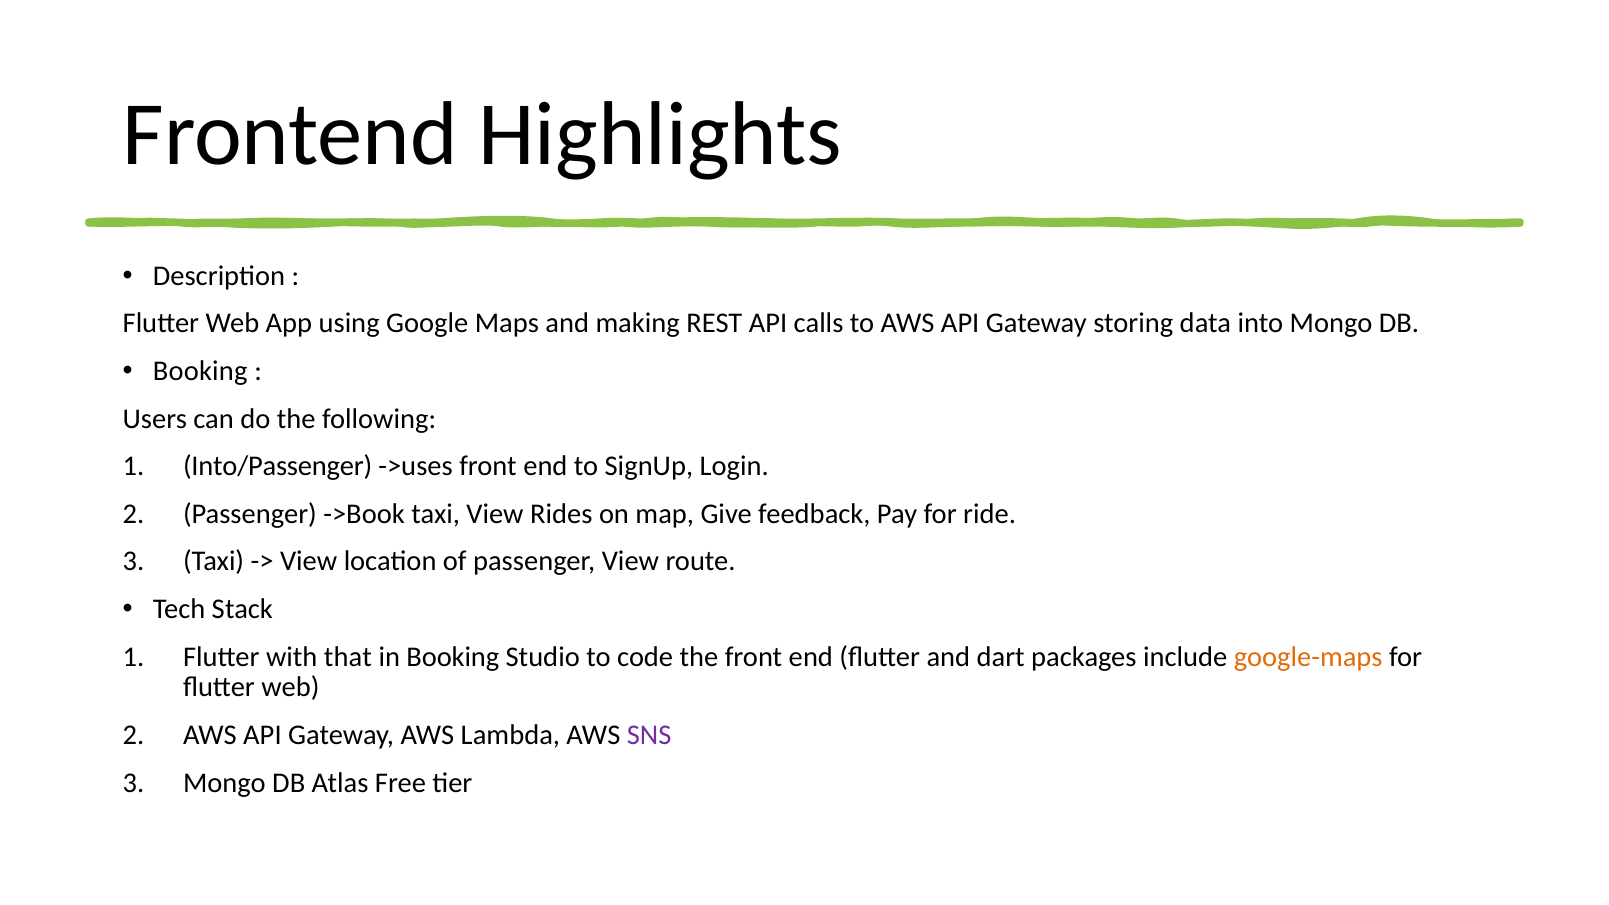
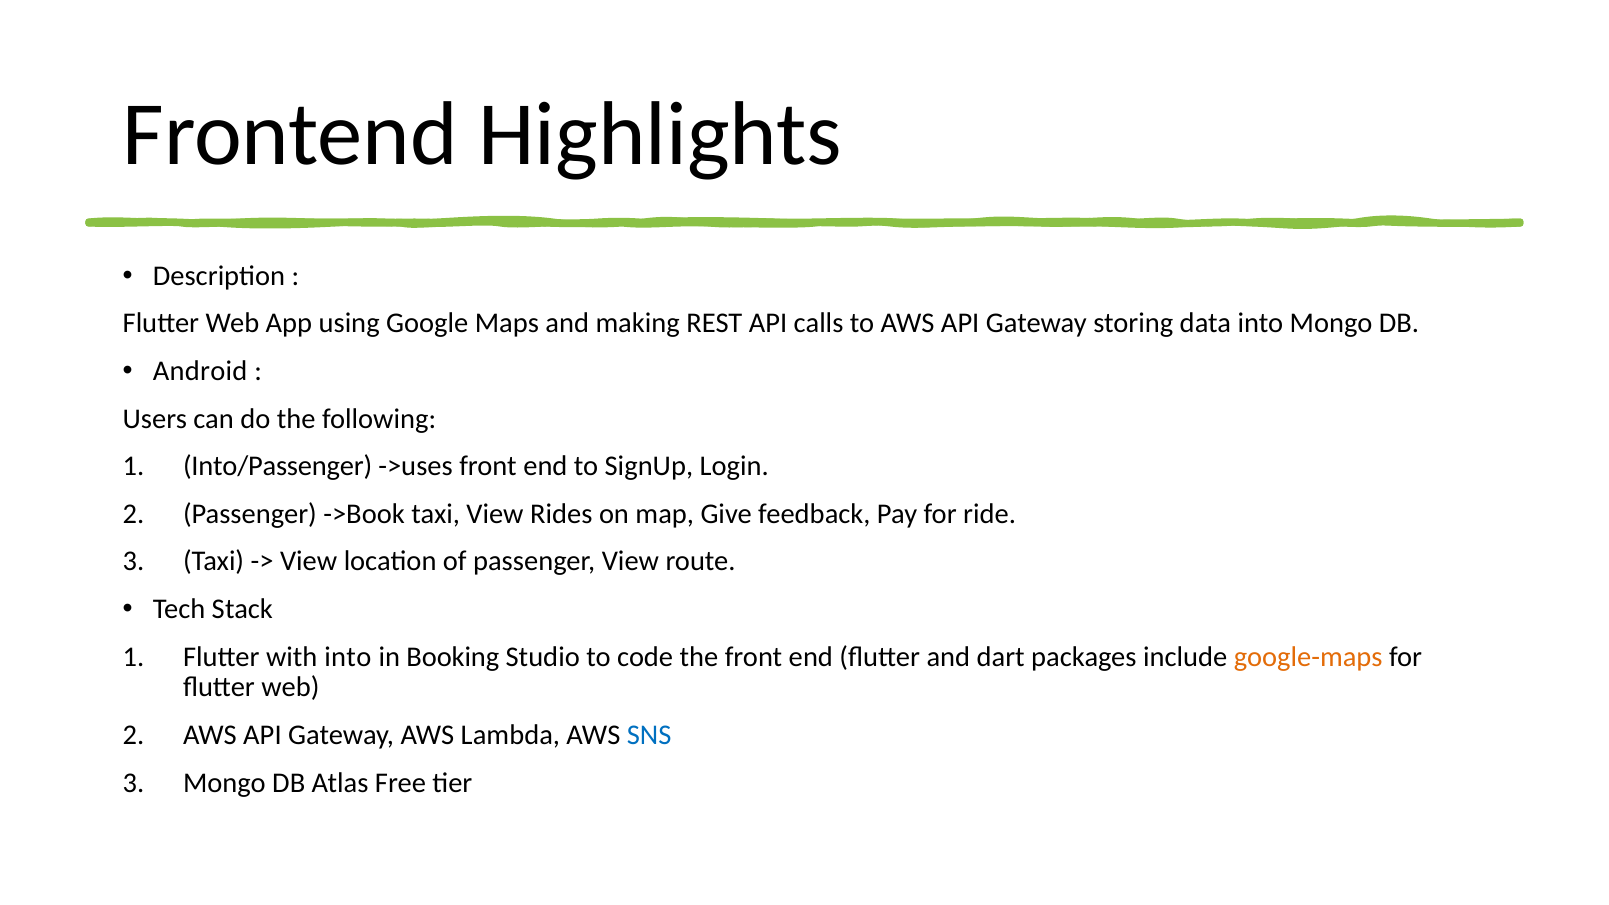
Booking at (200, 371): Booking -> Android
with that: that -> into
SNS colour: purple -> blue
